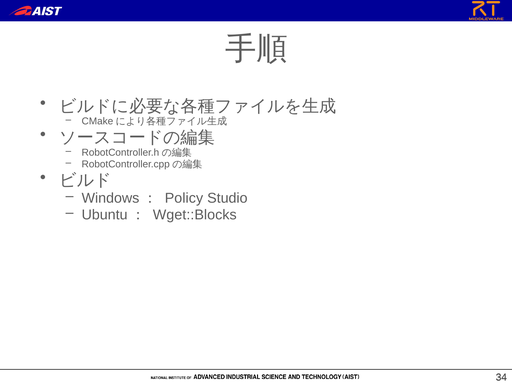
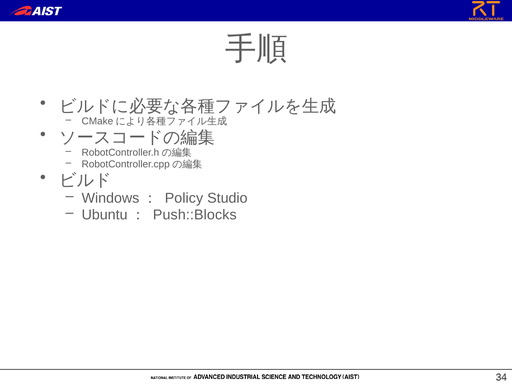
Wget::Blocks: Wget::Blocks -> Push::Blocks
